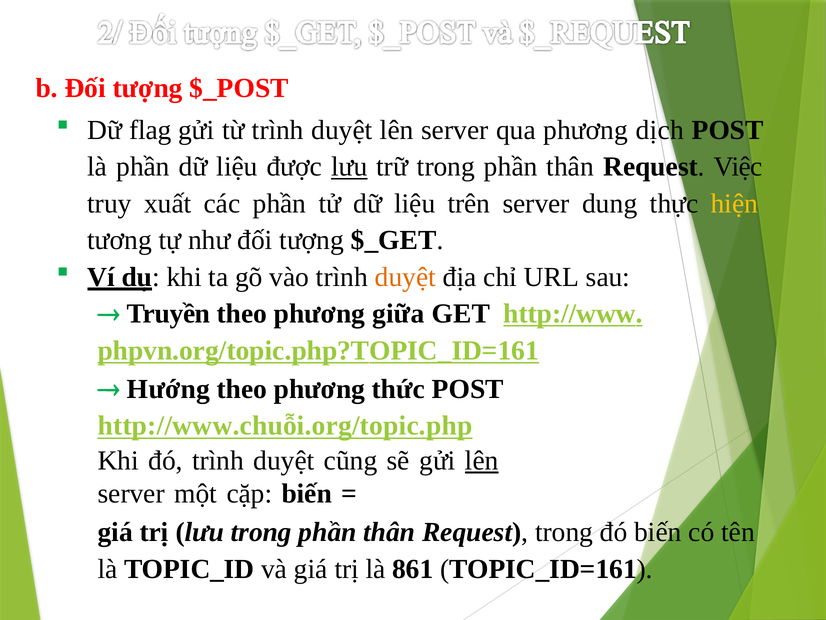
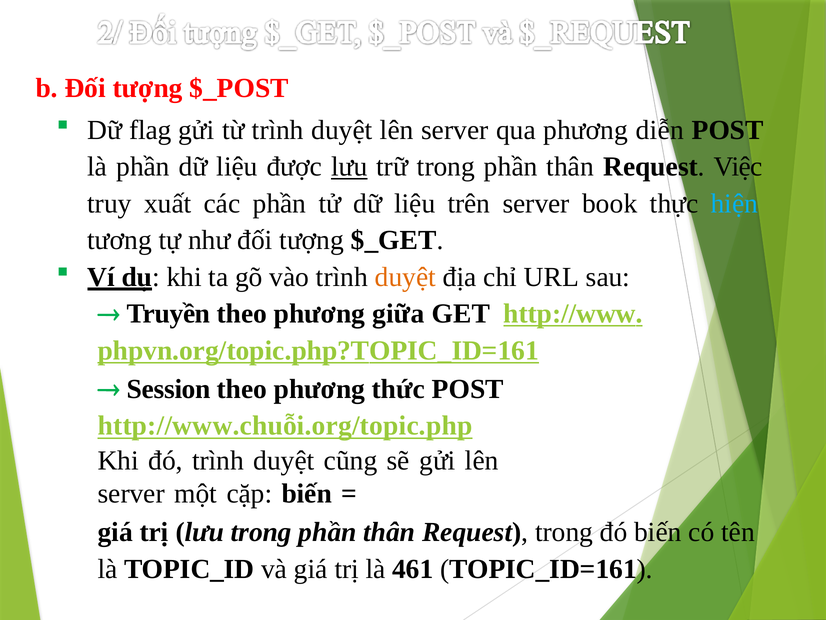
dịch: dịch -> diễn
dung: dung -> book
hiện colour: yellow -> light blue
Hướng: Hướng -> Session
lên at (482, 460) underline: present -> none
861: 861 -> 461
